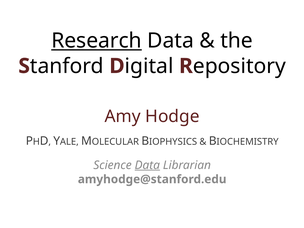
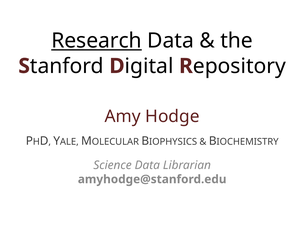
Data at (147, 165) underline: present -> none
